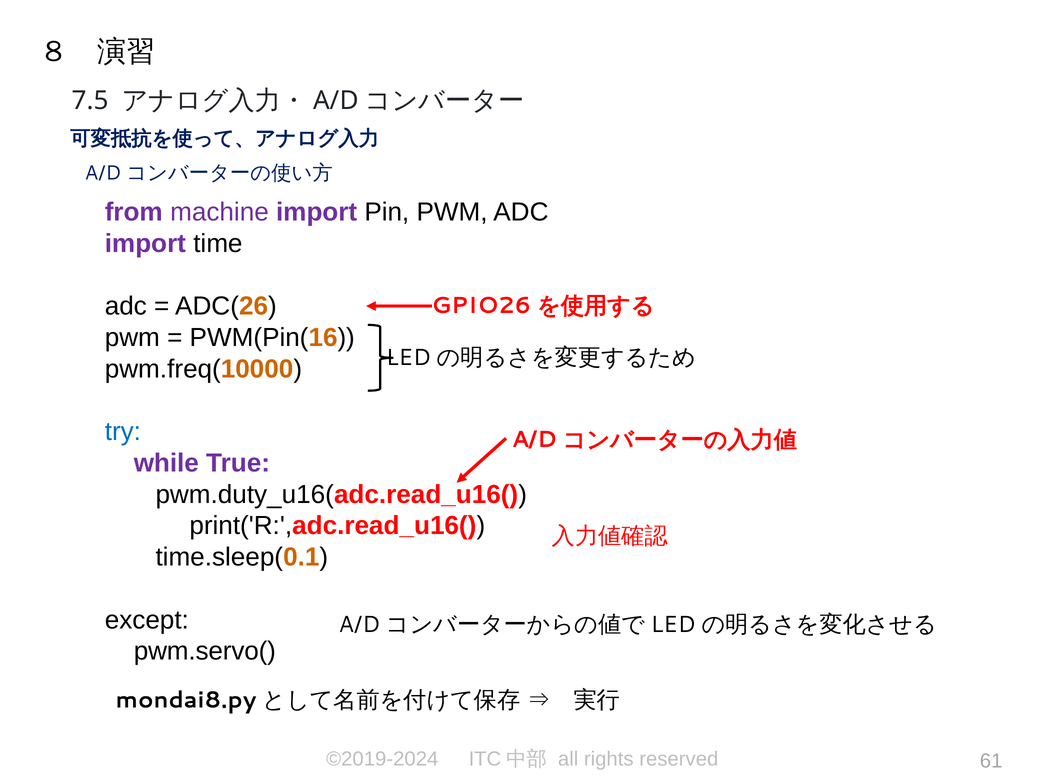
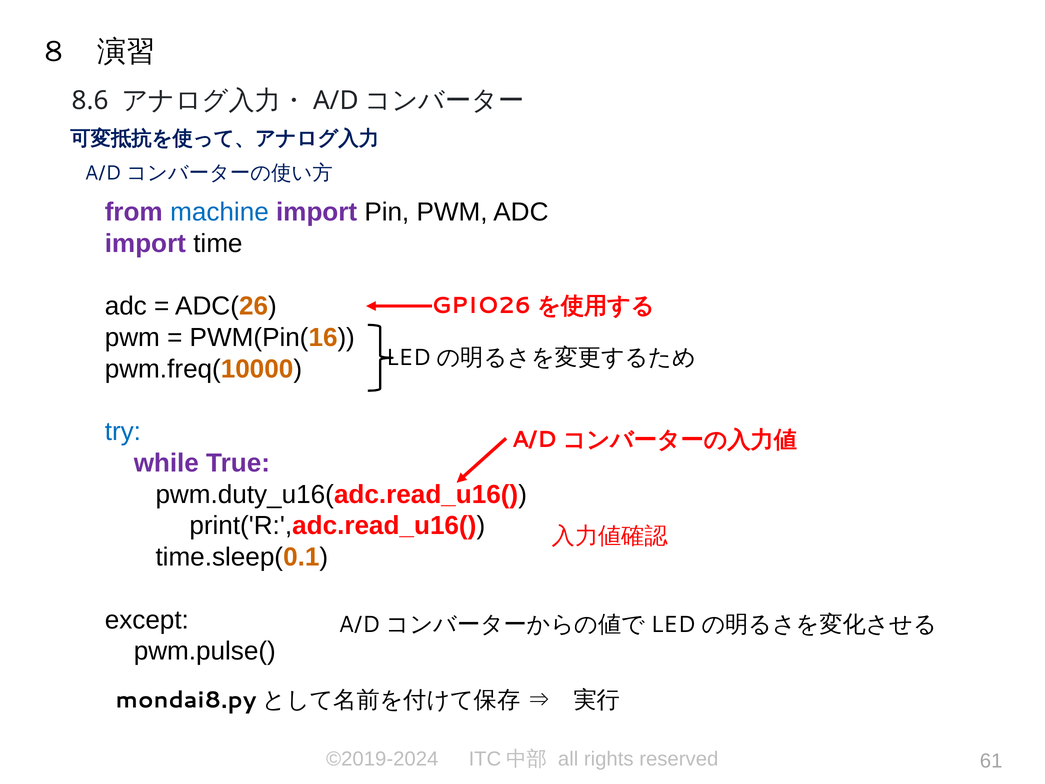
7.5: 7.5 -> 8.6
machine colour: purple -> blue
pwm.servo(: pwm.servo( -> pwm.pulse(
